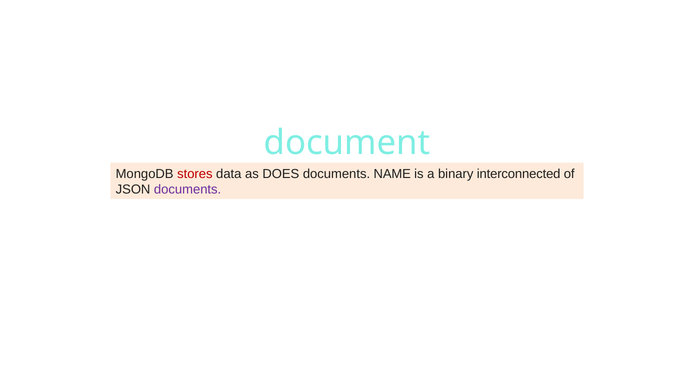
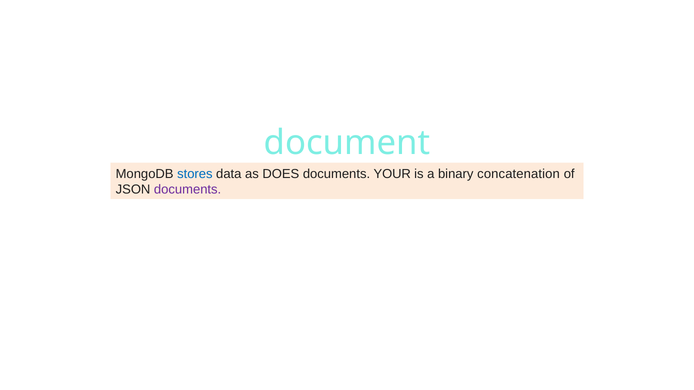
stores colour: red -> blue
NAME: NAME -> YOUR
interconnected: interconnected -> concatenation
